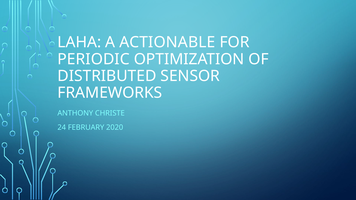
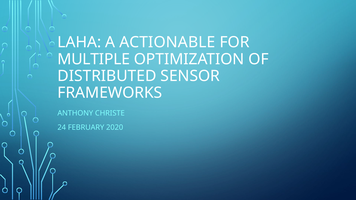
PERIODIC: PERIODIC -> MULTIPLE
